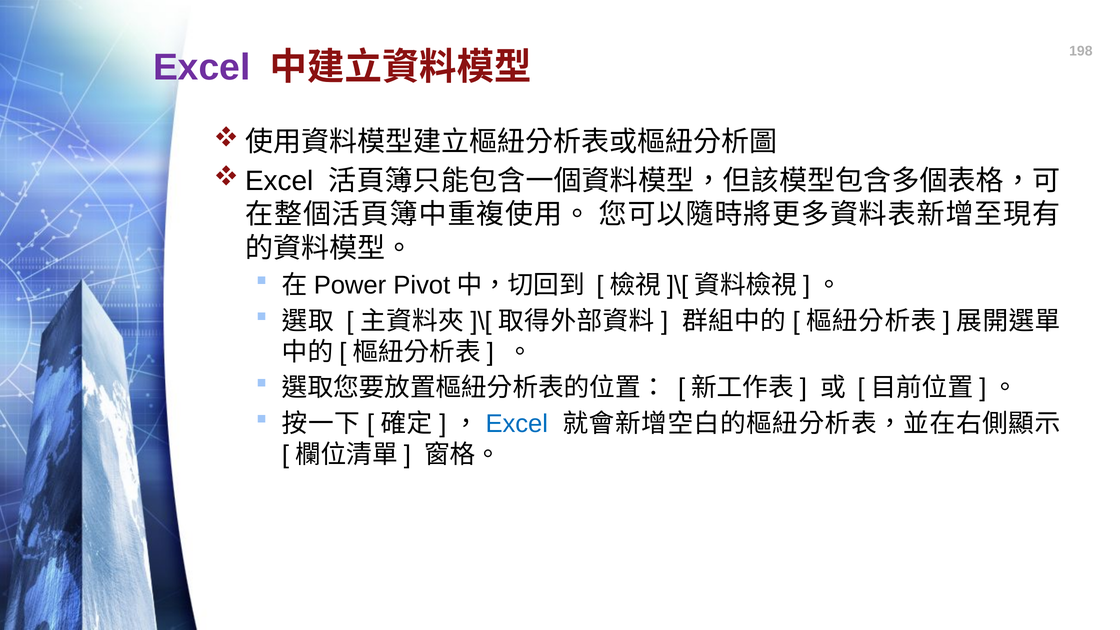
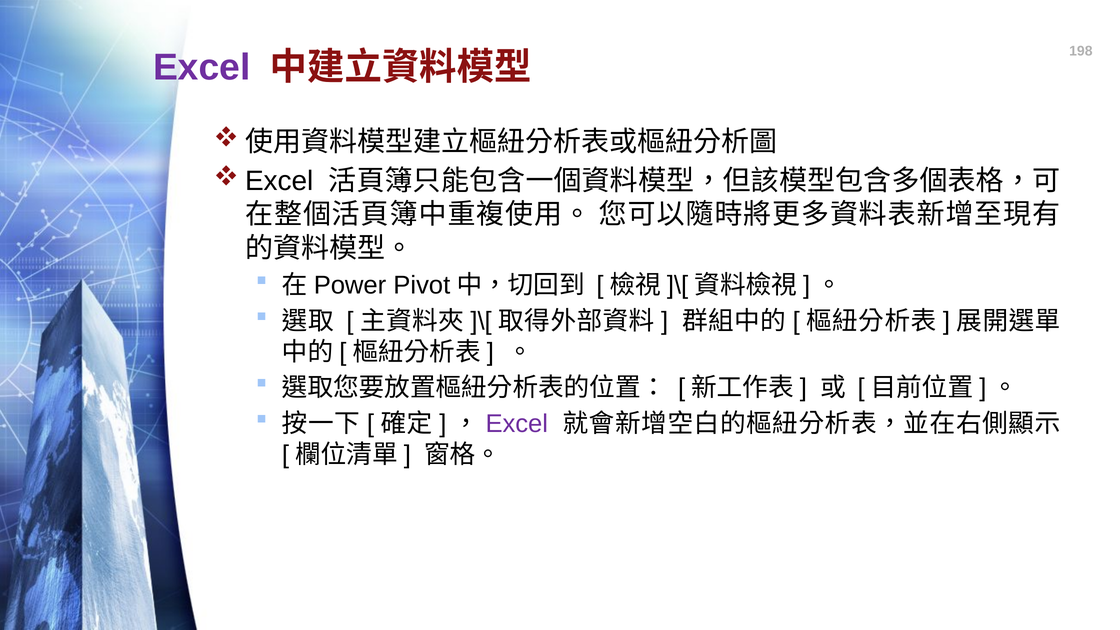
Excel at (517, 424) colour: blue -> purple
